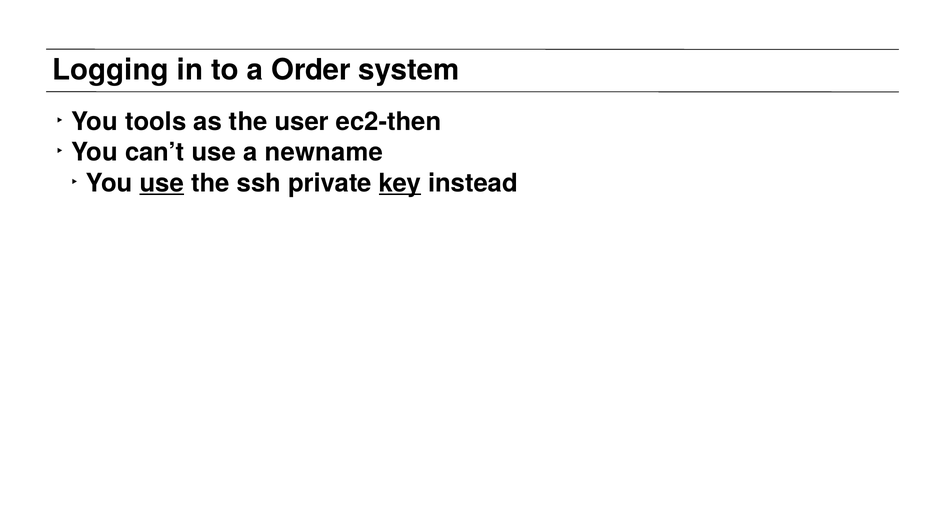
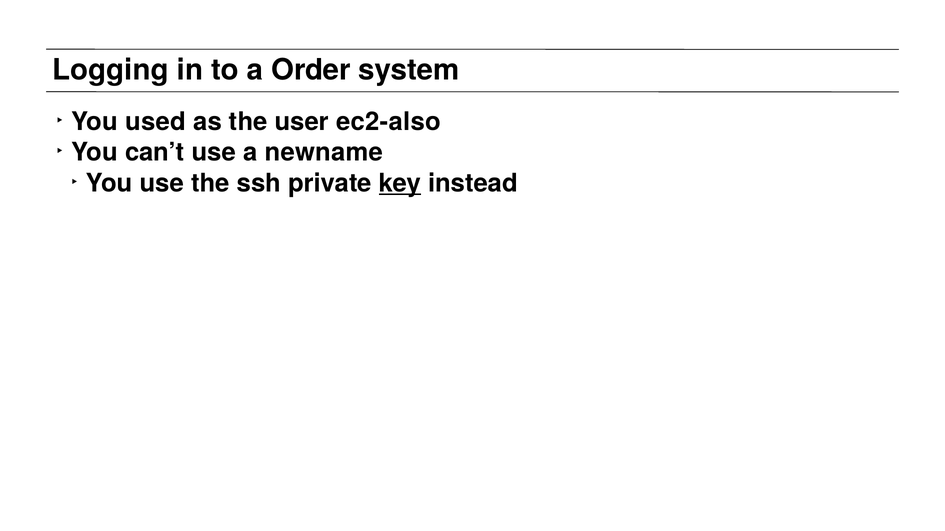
tools: tools -> used
ec2-then: ec2-then -> ec2-also
use at (162, 183) underline: present -> none
